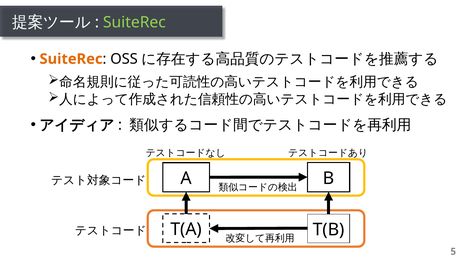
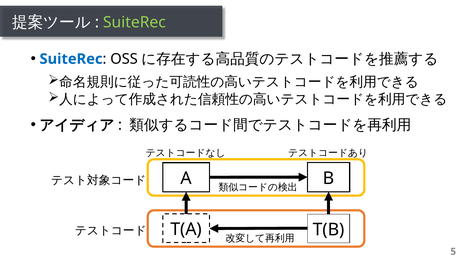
SuiteRec at (71, 59) colour: orange -> blue
